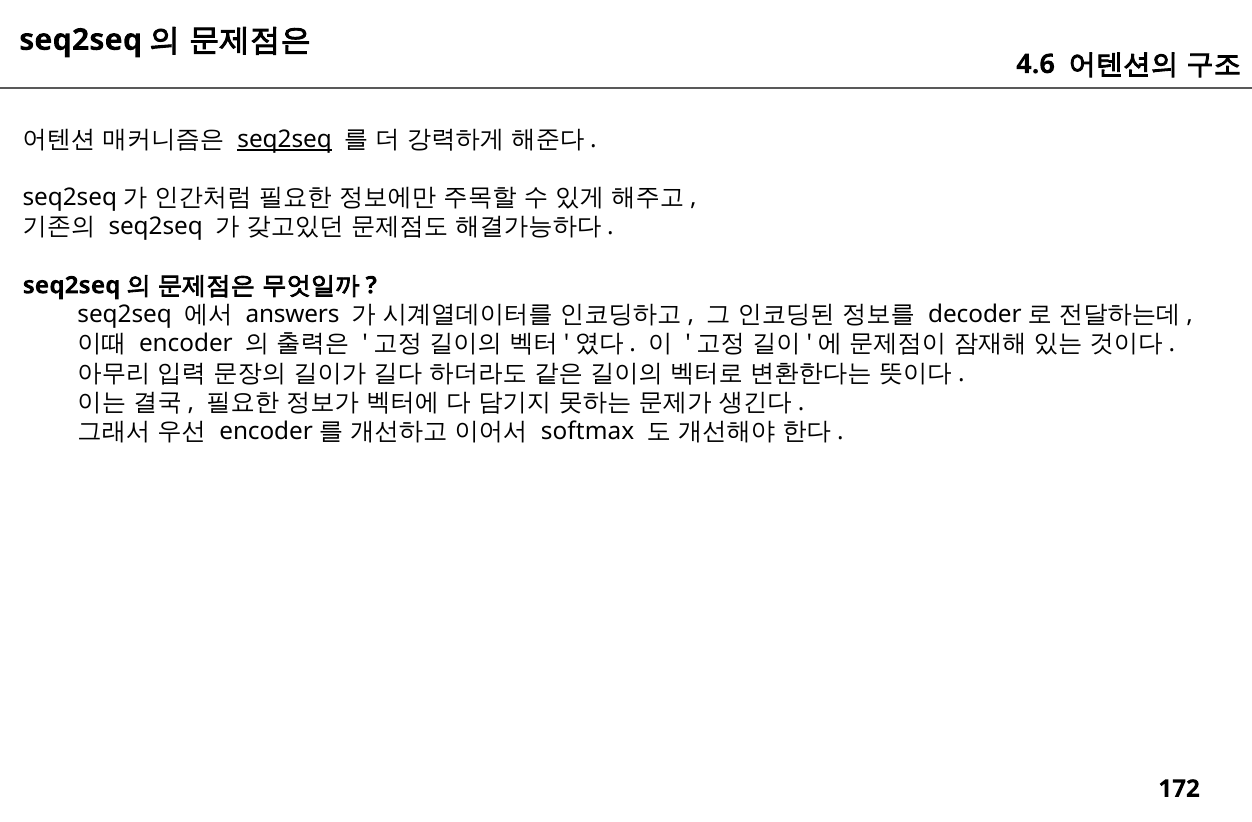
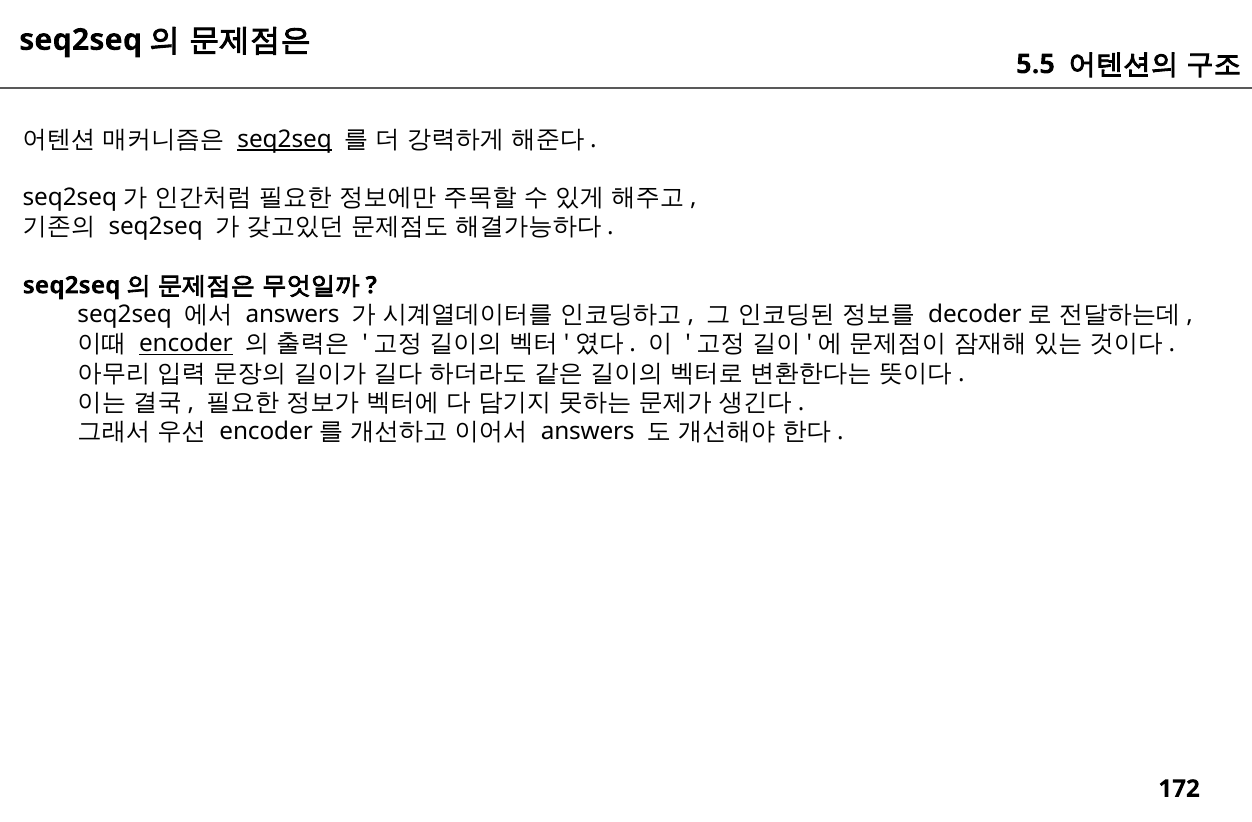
4.6: 4.6 -> 5.5
encoder underline: none -> present
softmax at (588, 432): softmax -> answers
